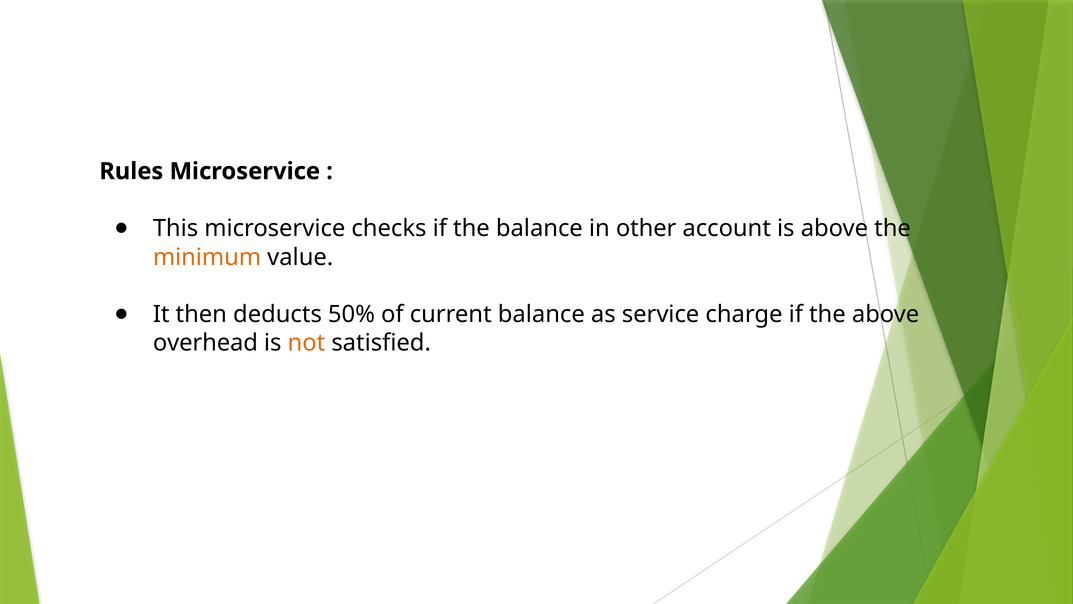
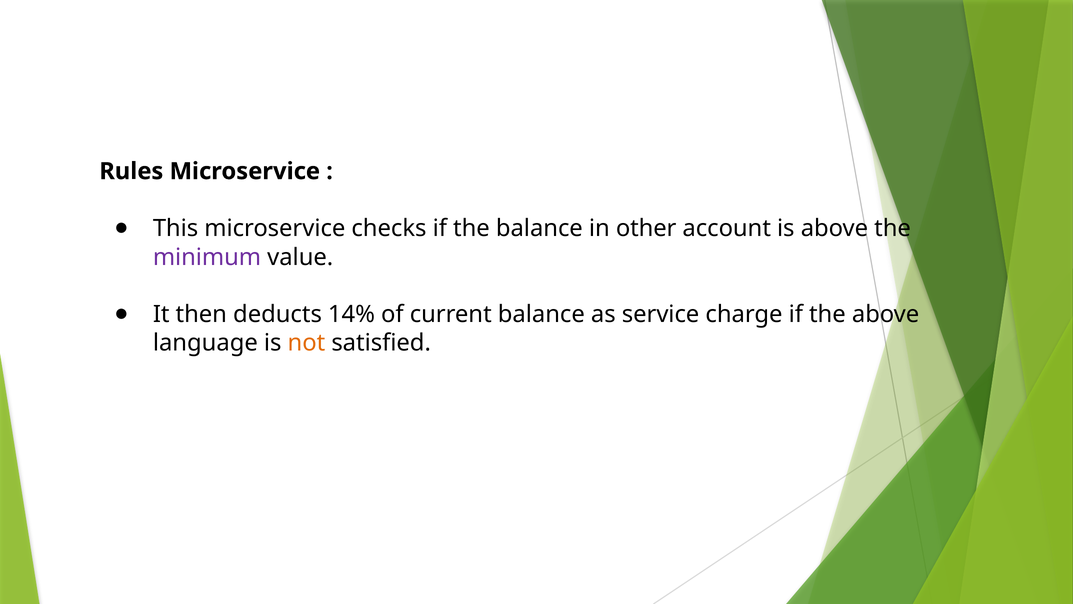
minimum colour: orange -> purple
50%: 50% -> 14%
overhead: overhead -> language
